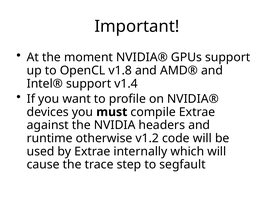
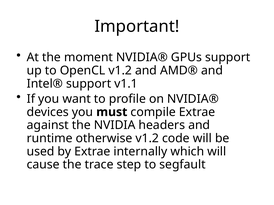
OpenCL v1.8: v1.8 -> v1.2
v1.4: v1.4 -> v1.1
